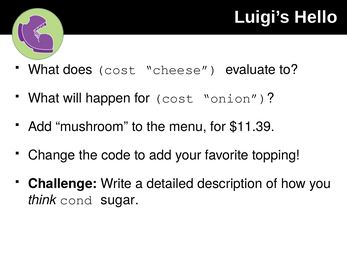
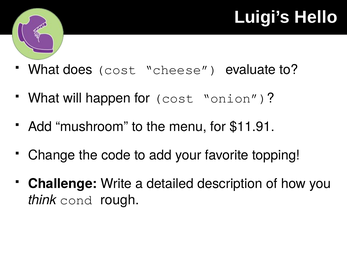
$11.39: $11.39 -> $11.91
sugar: sugar -> rough
